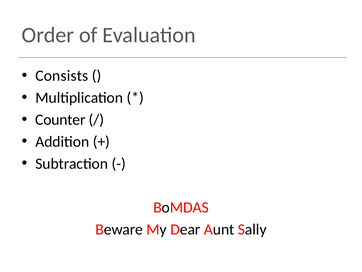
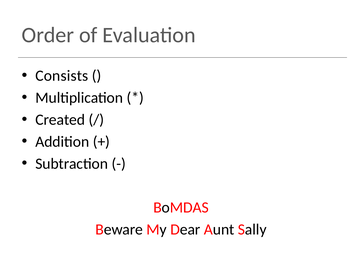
Counter: Counter -> Created
